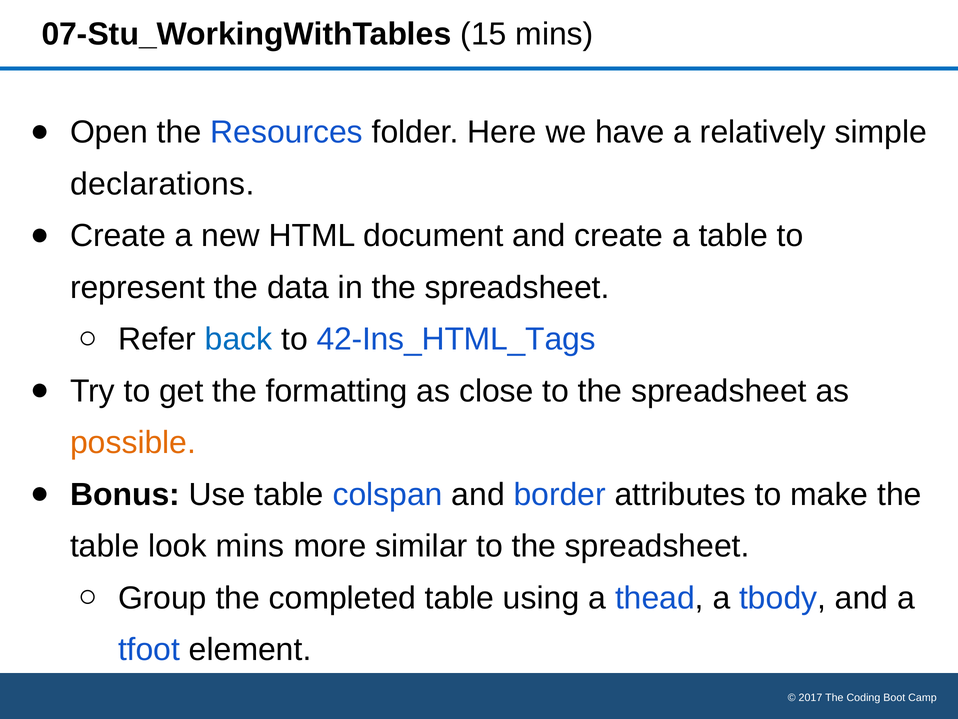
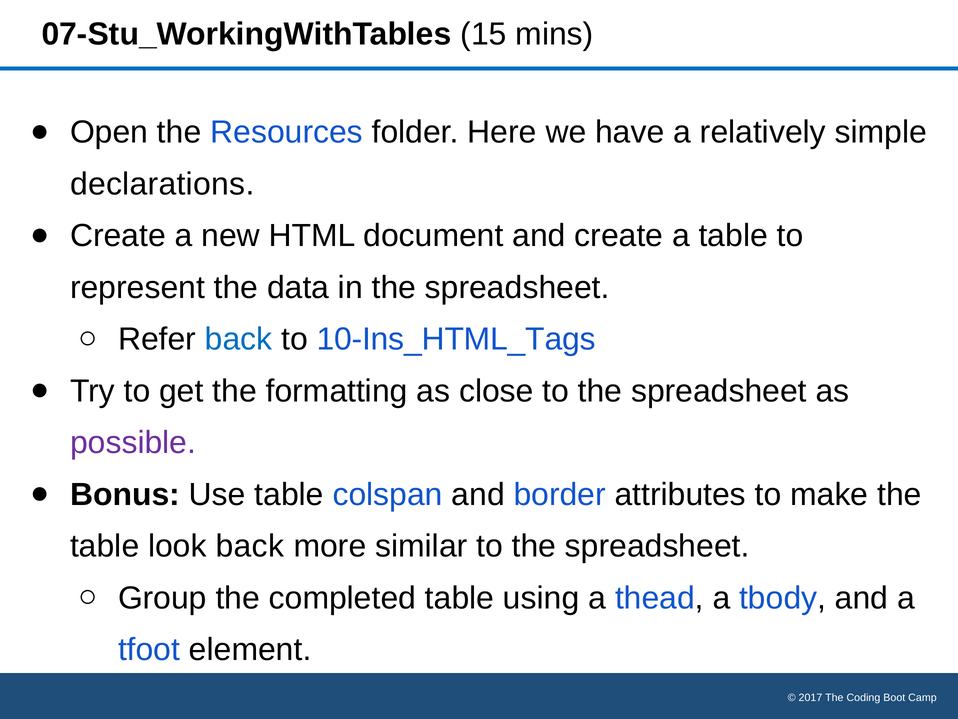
42-Ins_HTML_Tags: 42-Ins_HTML_Tags -> 10-Ins_HTML_Tags
possible colour: orange -> purple
look mins: mins -> back
